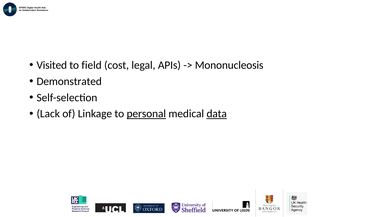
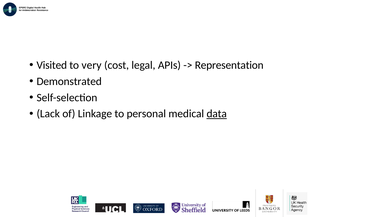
field: field -> very
Mononucleosis: Mononucleosis -> Representation
personal underline: present -> none
